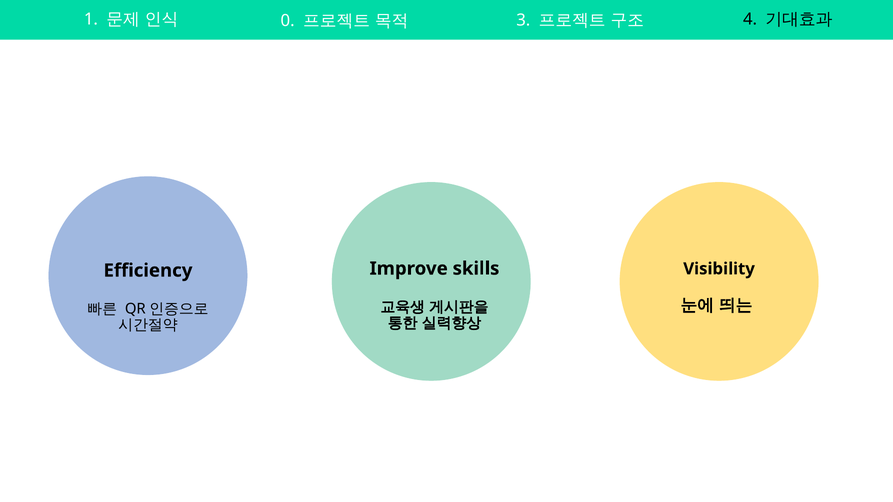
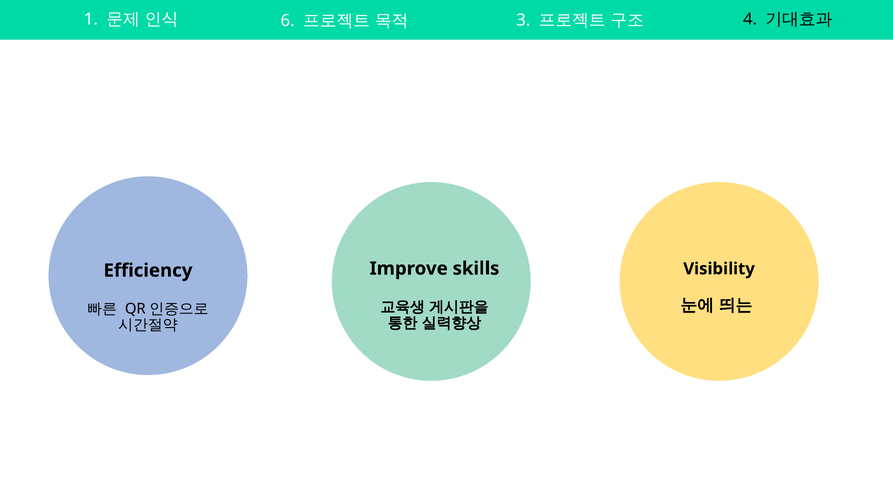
0: 0 -> 6
